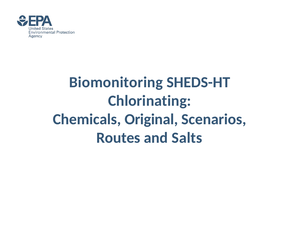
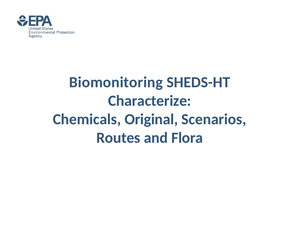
Chlorinating: Chlorinating -> Characterize
Salts: Salts -> Flora
